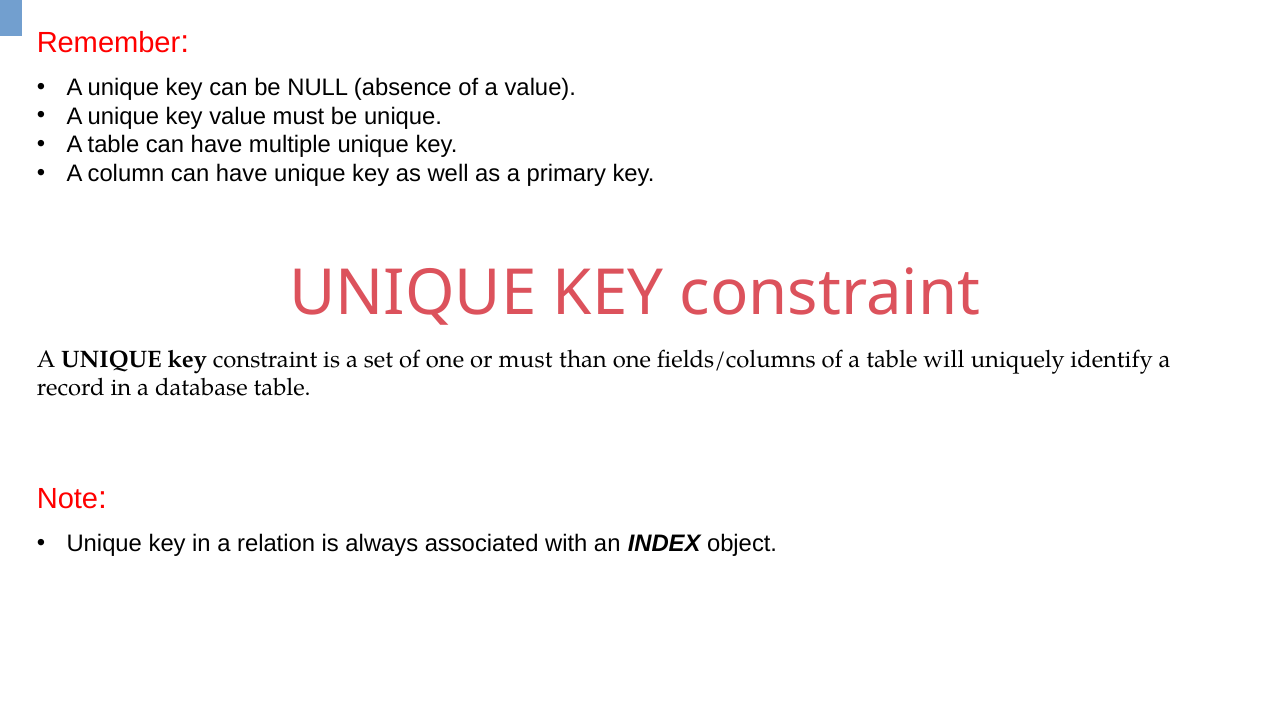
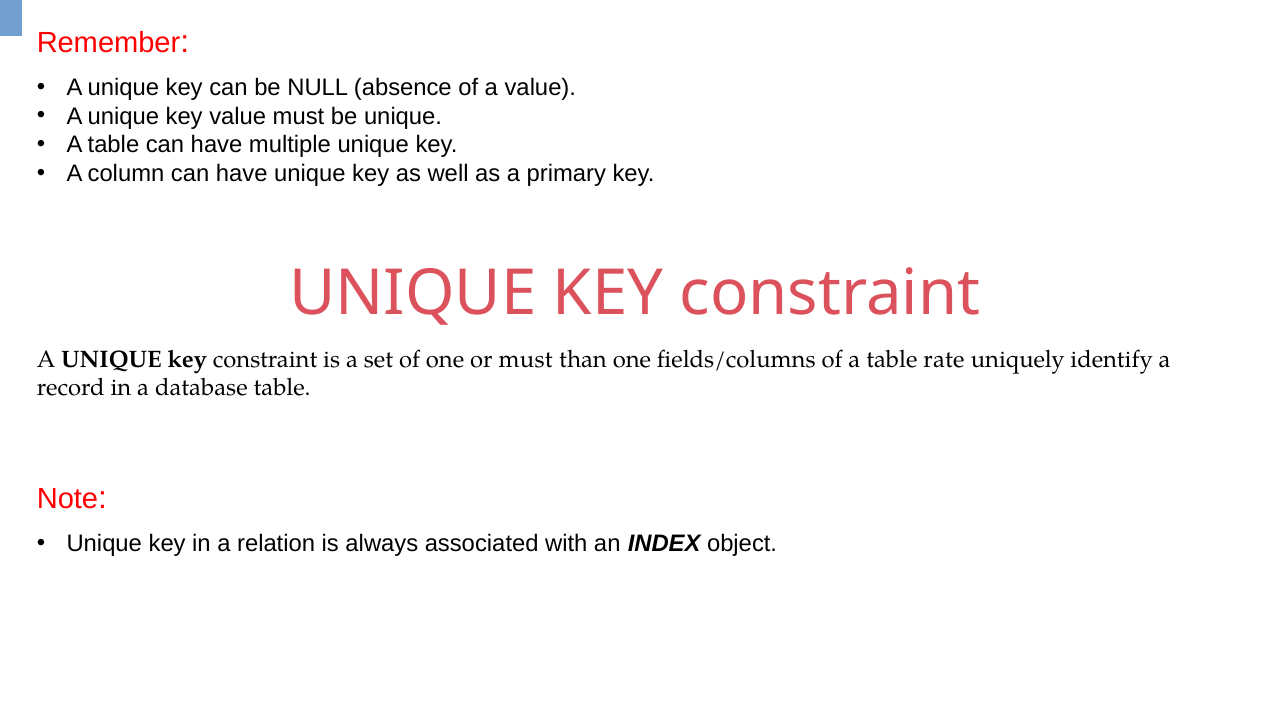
will: will -> rate
